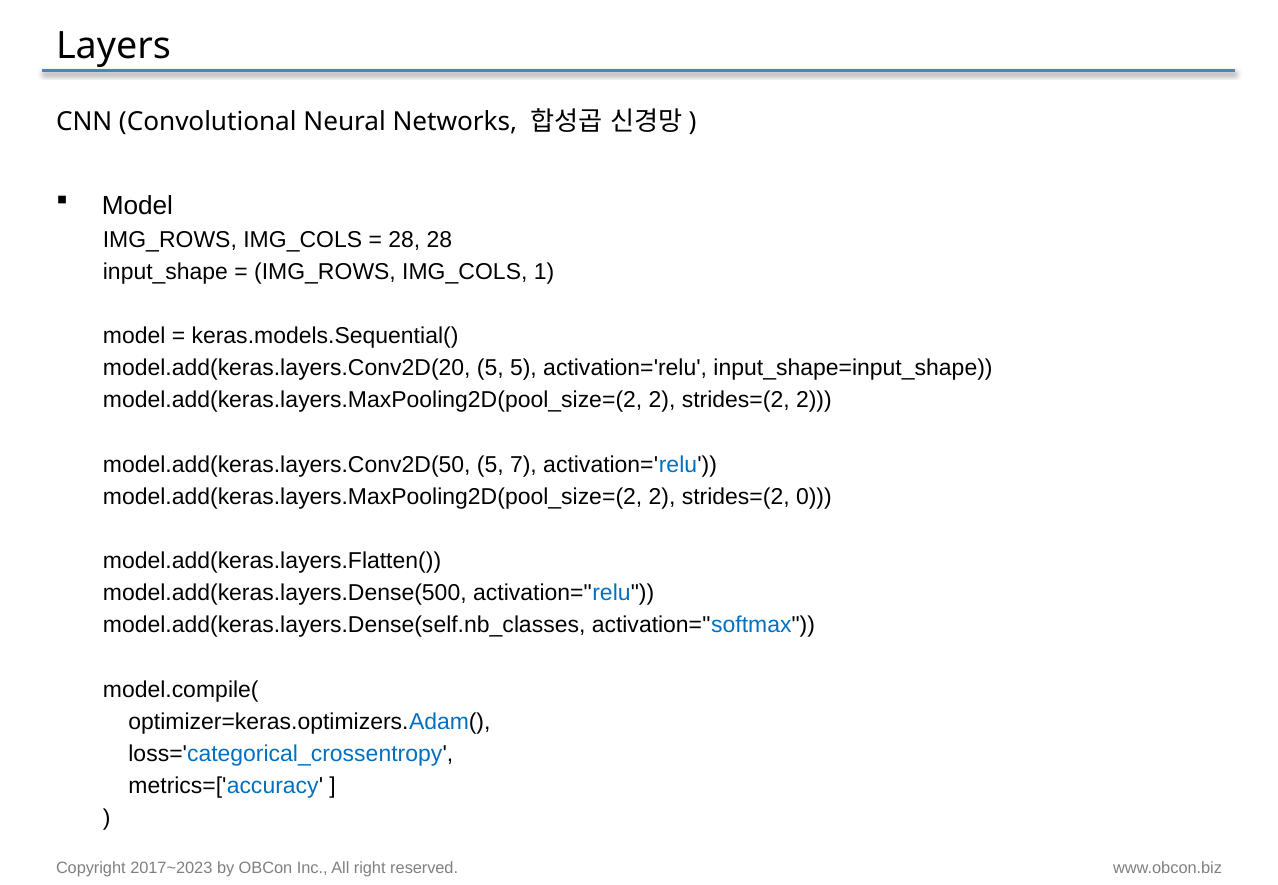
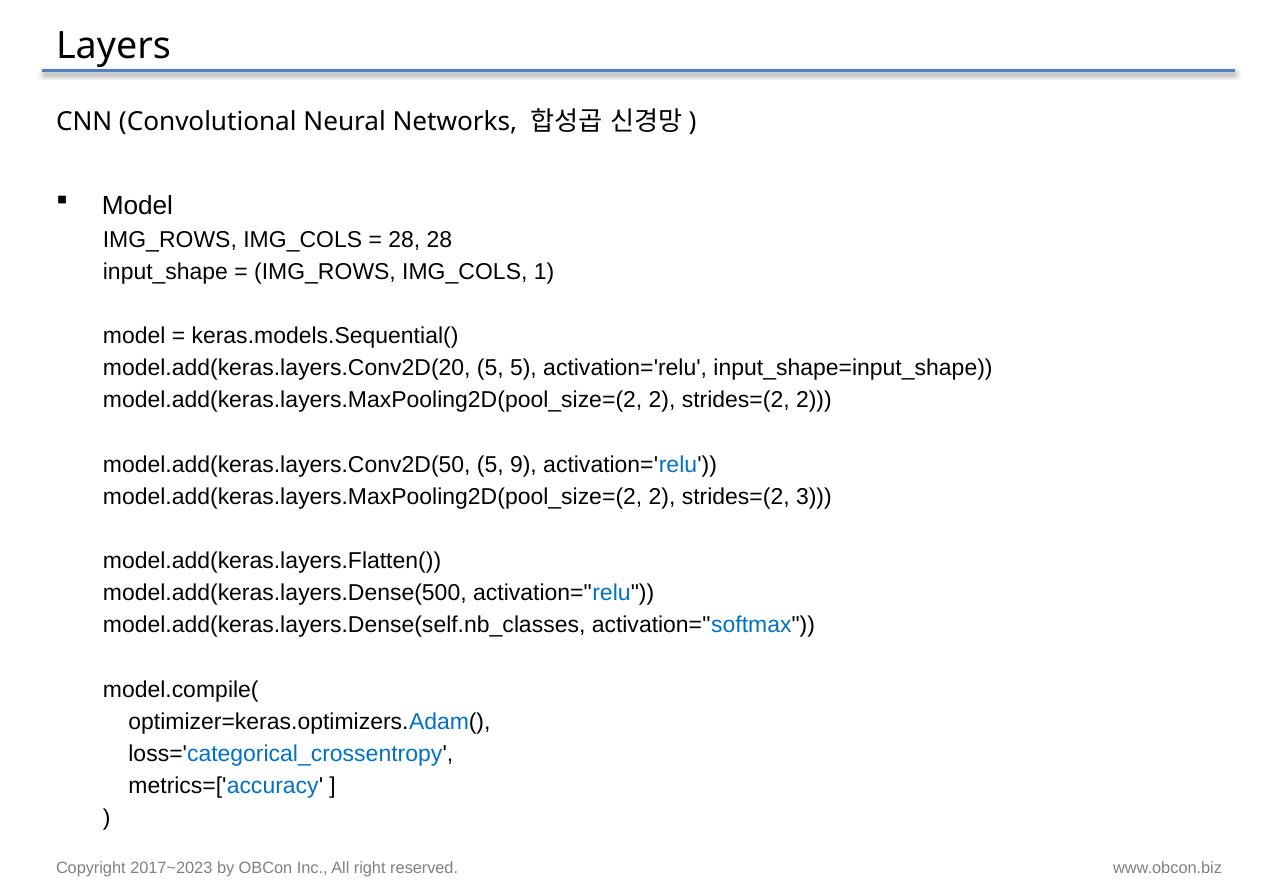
7: 7 -> 9
0: 0 -> 3
